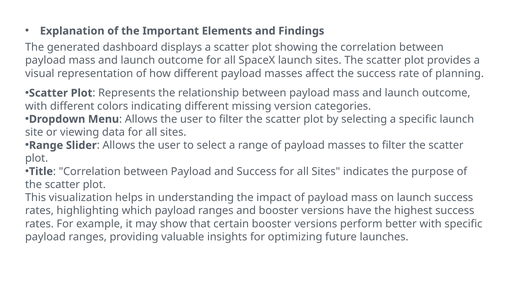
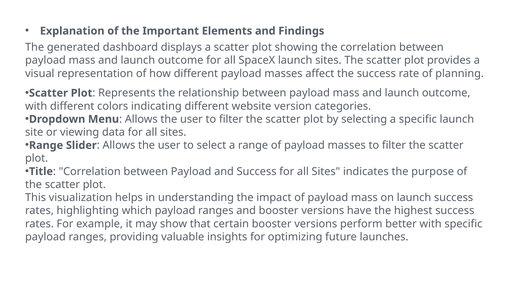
missing: missing -> website
